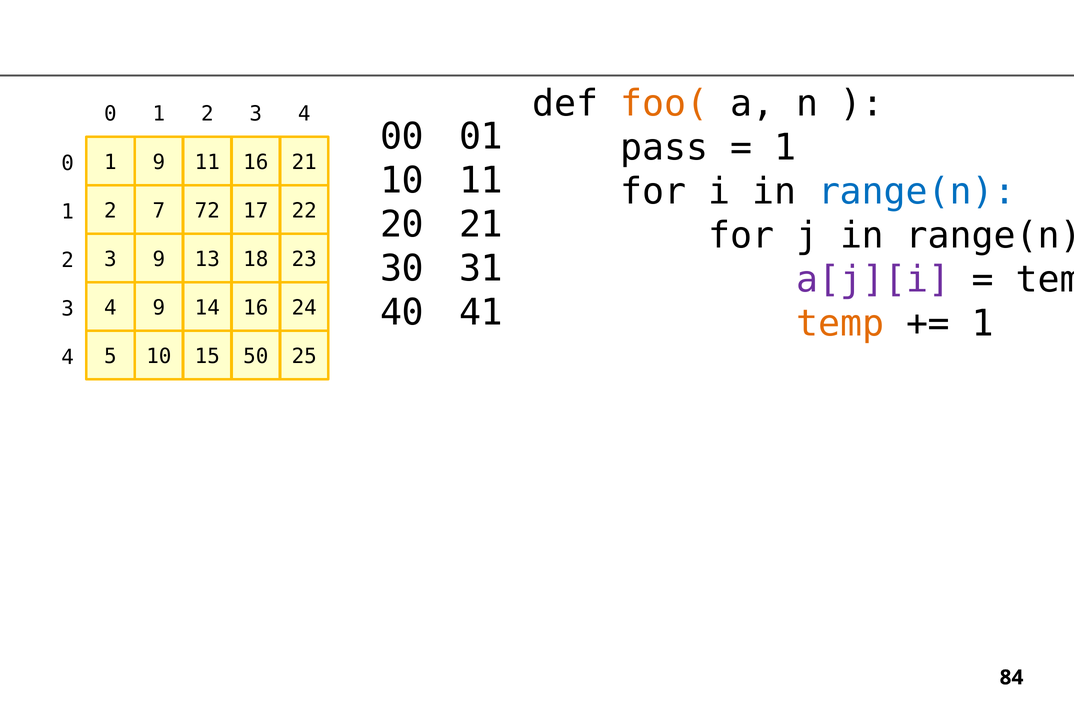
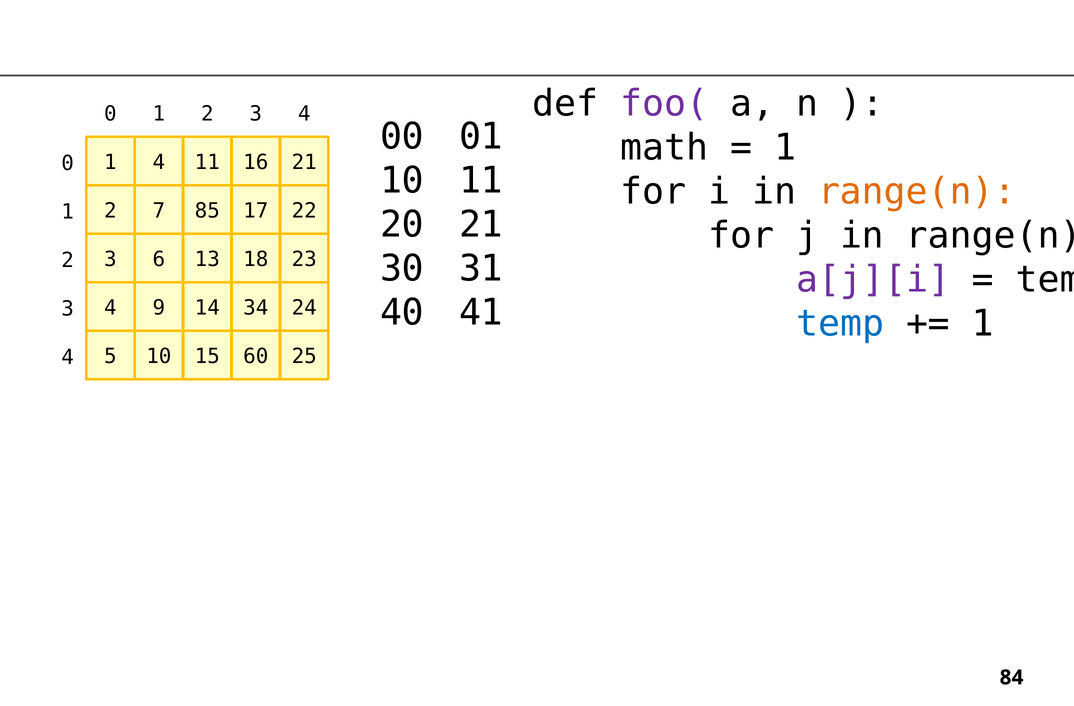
foo( colour: orange -> purple
pass: pass -> math
1 9: 9 -> 4
range(n at (917, 191) colour: blue -> orange
72: 72 -> 85
3 9: 9 -> 6
14 16: 16 -> 34
temp at (840, 323) colour: orange -> blue
50: 50 -> 60
